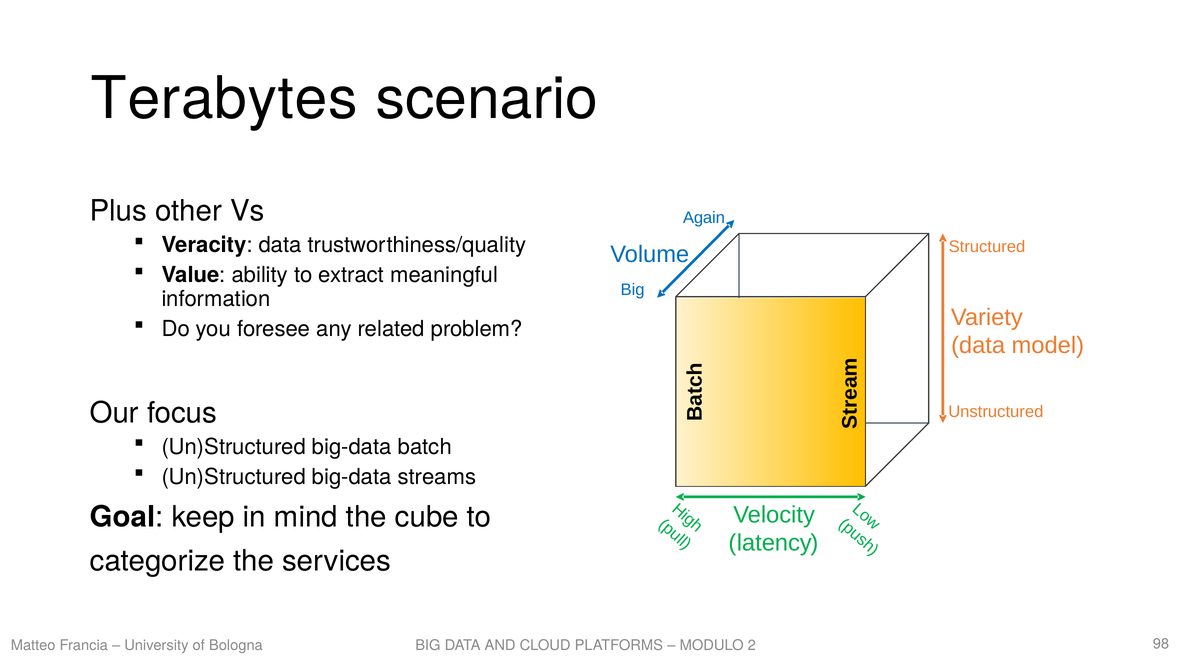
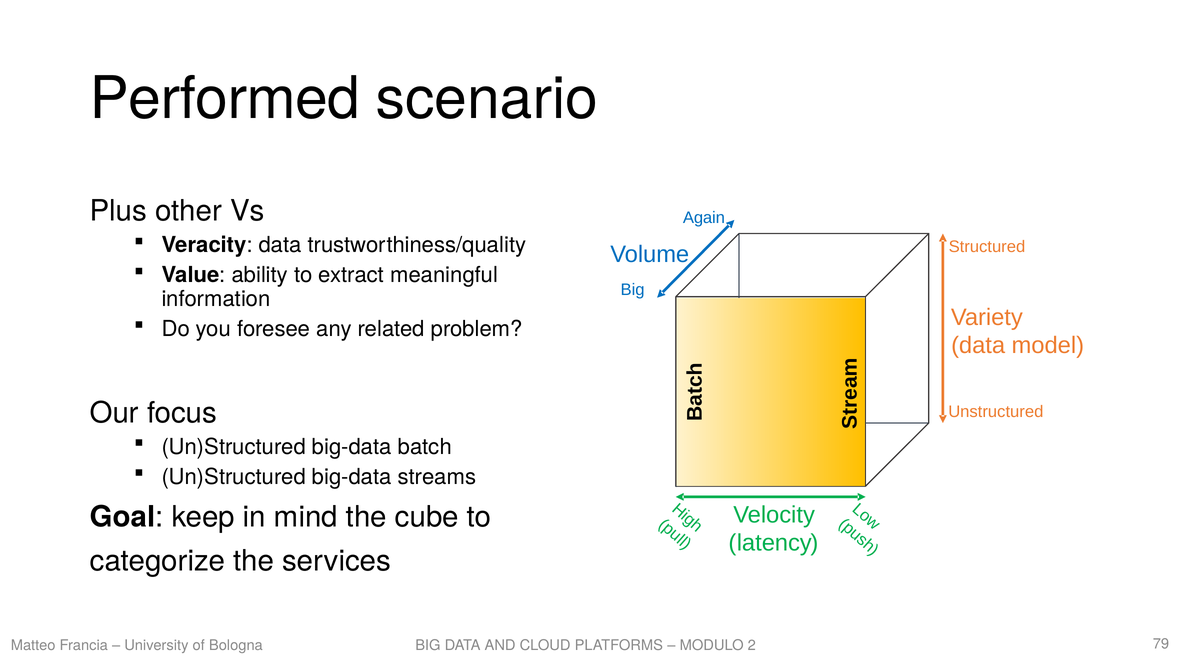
Terabytes: Terabytes -> Performed
98: 98 -> 79
